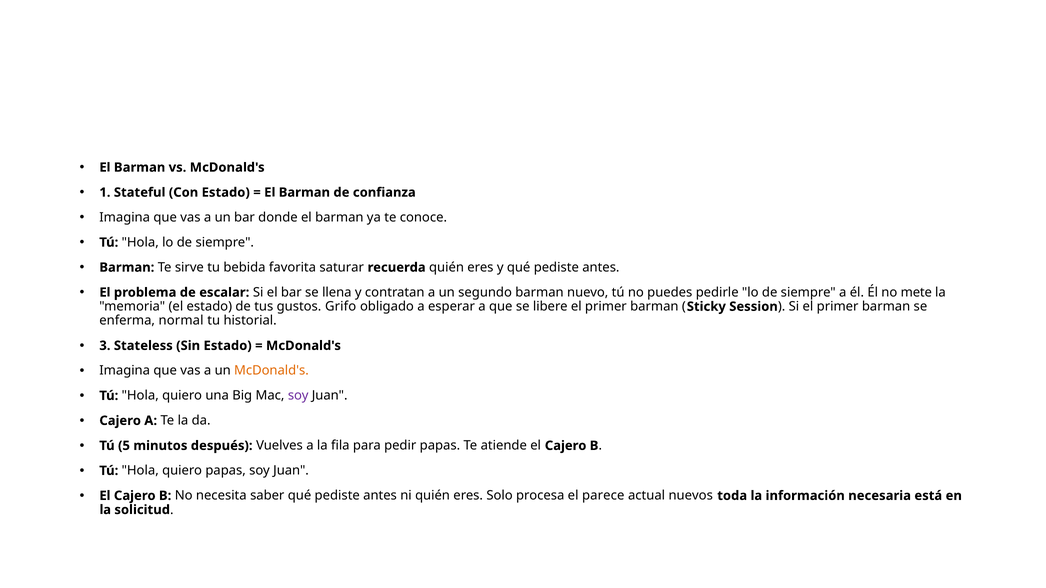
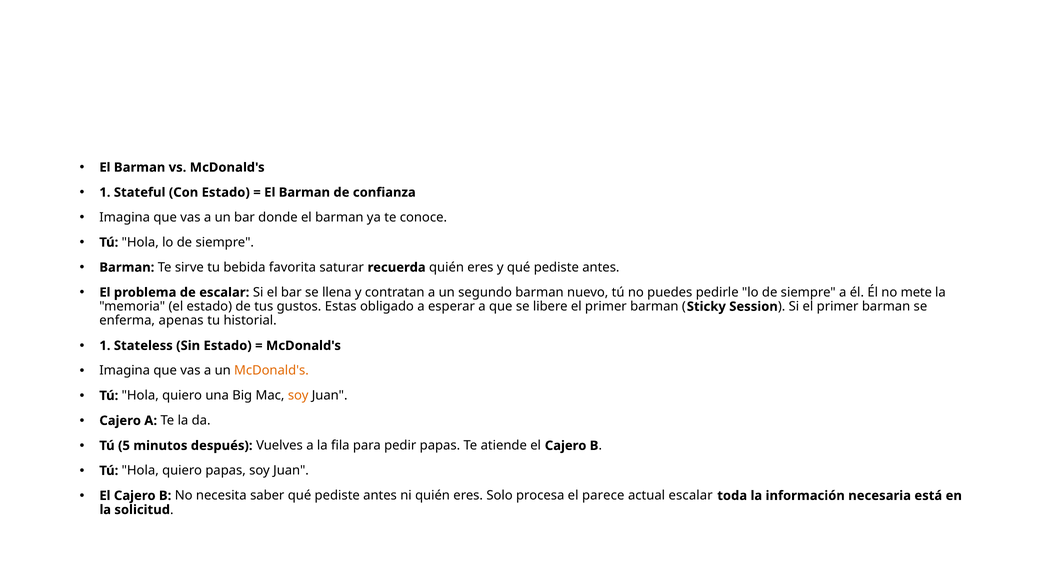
Grifo: Grifo -> Estas
normal: normal -> apenas
3 at (105, 346): 3 -> 1
soy at (298, 396) colour: purple -> orange
actual nuevos: nuevos -> escalar
